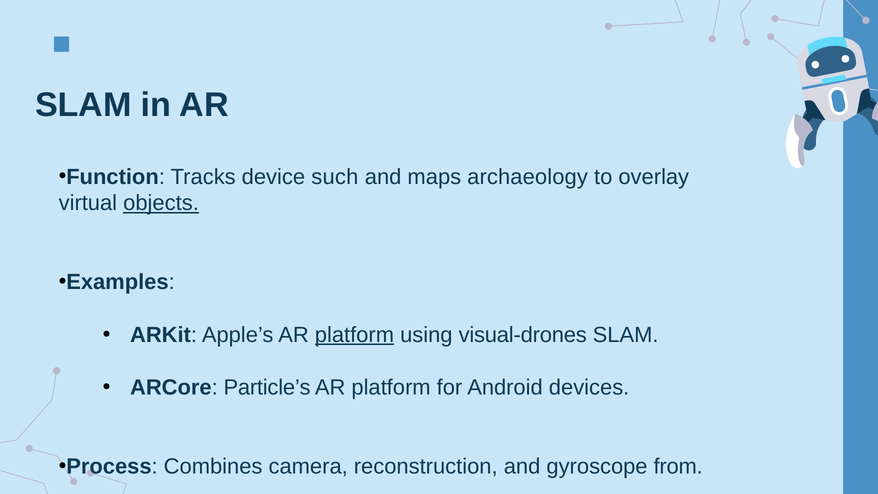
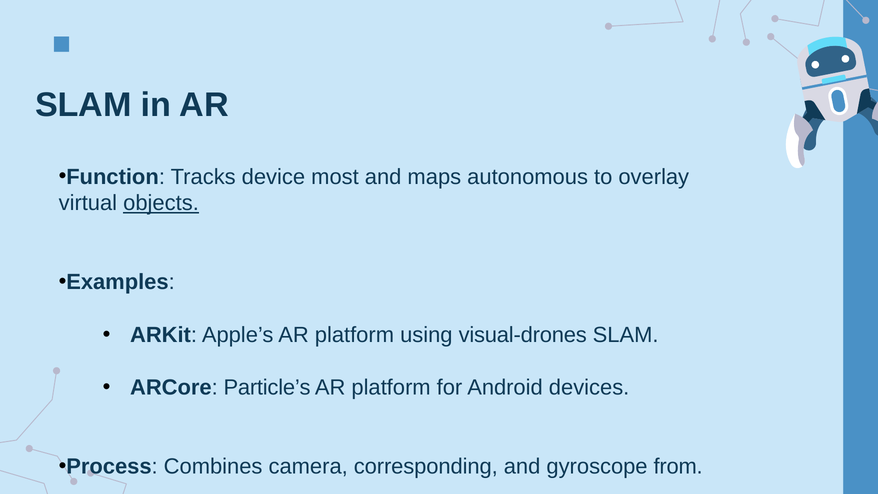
such: such -> most
archaeology: archaeology -> autonomous
platform at (354, 335) underline: present -> none
reconstruction: reconstruction -> corresponding
